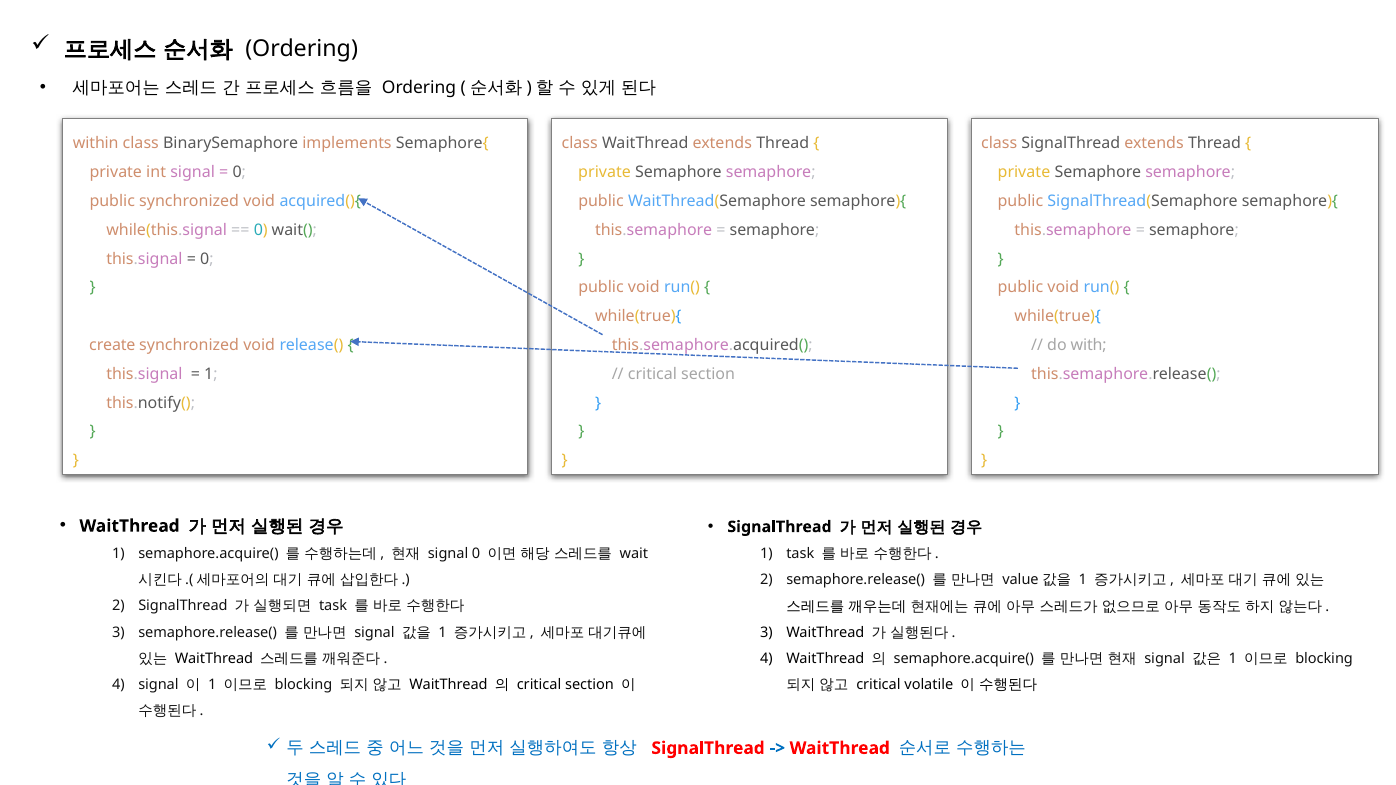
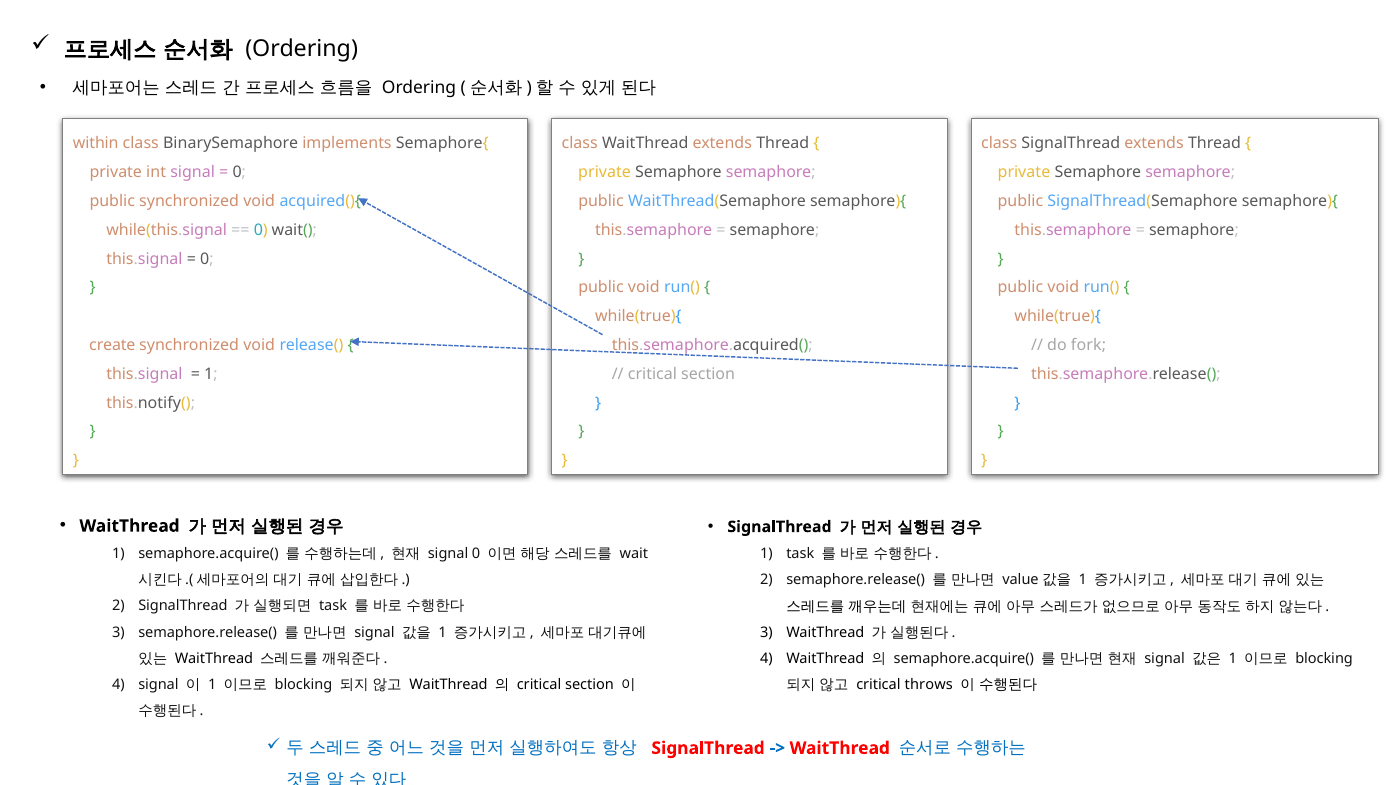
with: with -> fork
volatile: volatile -> throws
